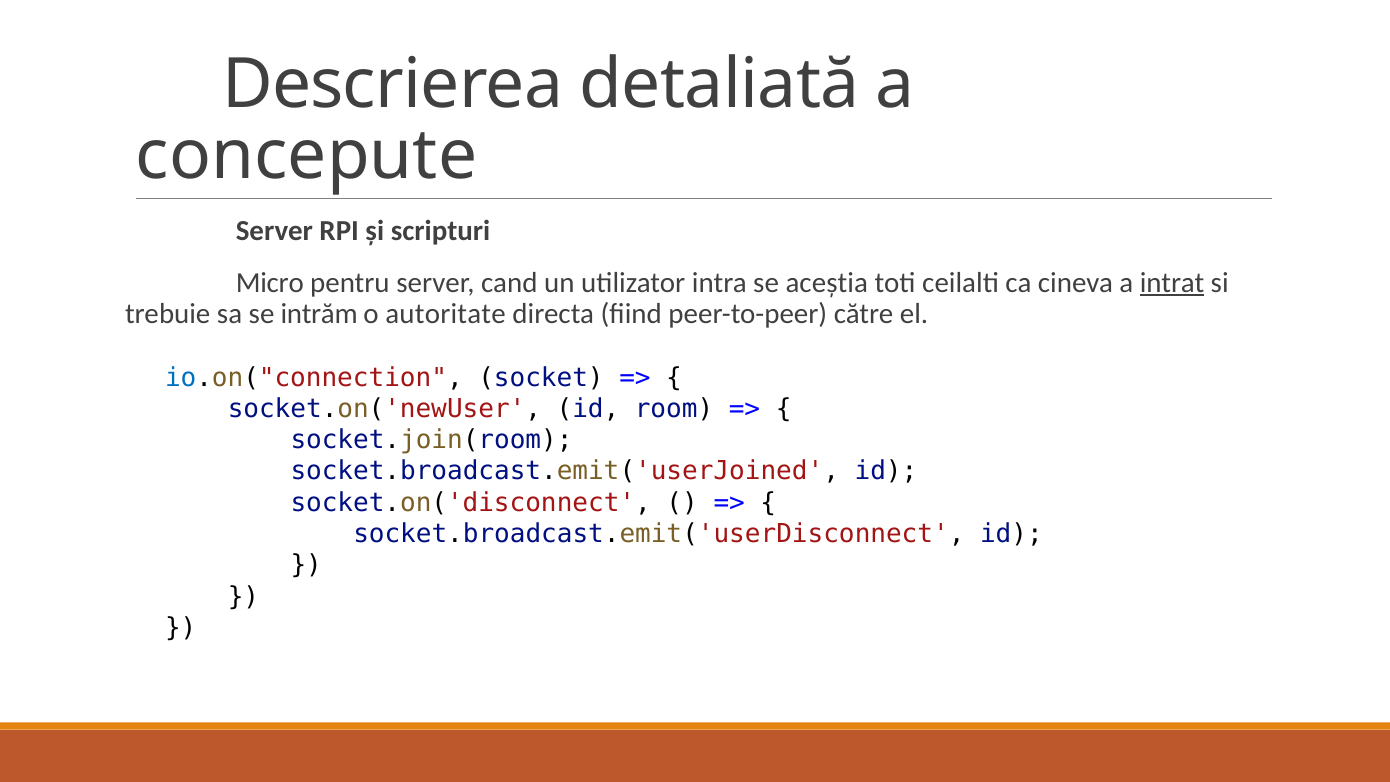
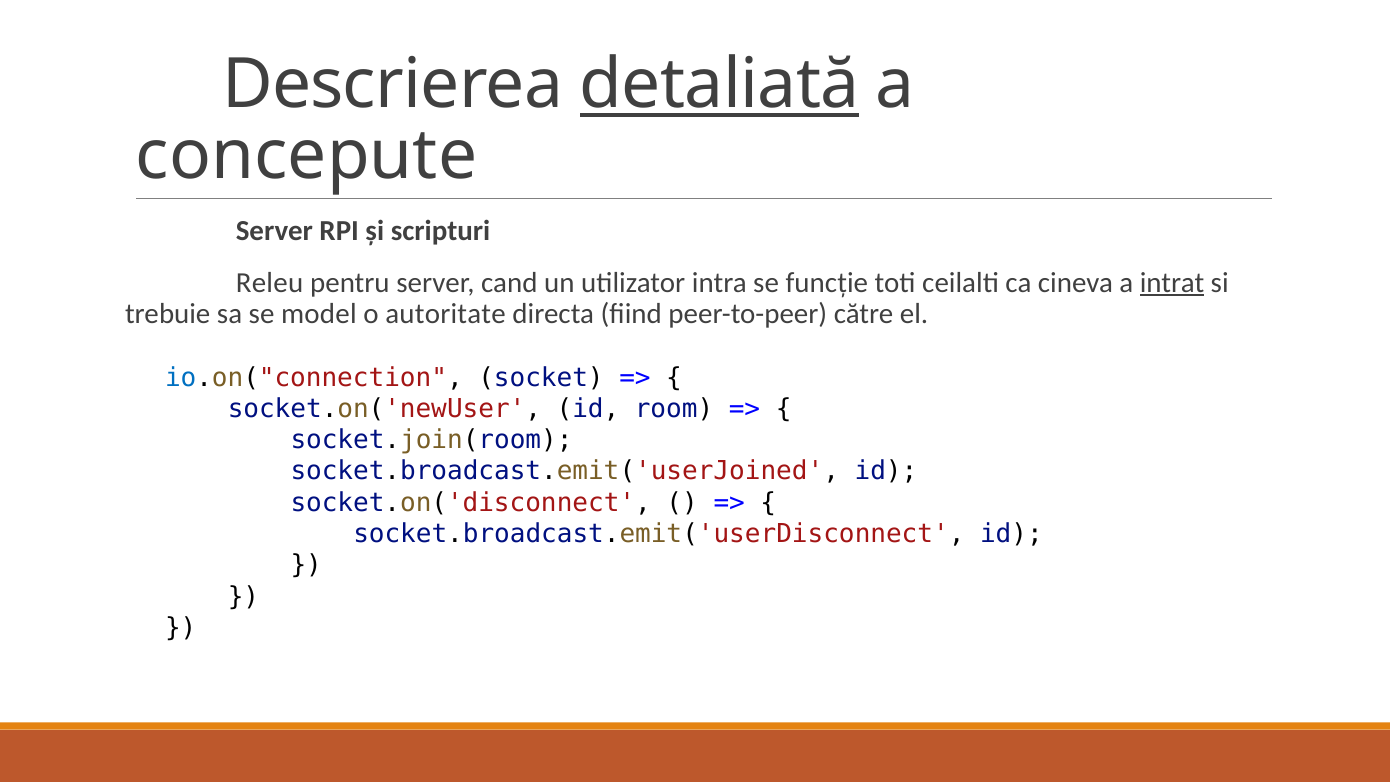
detaliată underline: none -> present
Micro: Micro -> Releu
aceștia: aceștia -> funcție
intrăm: intrăm -> model
